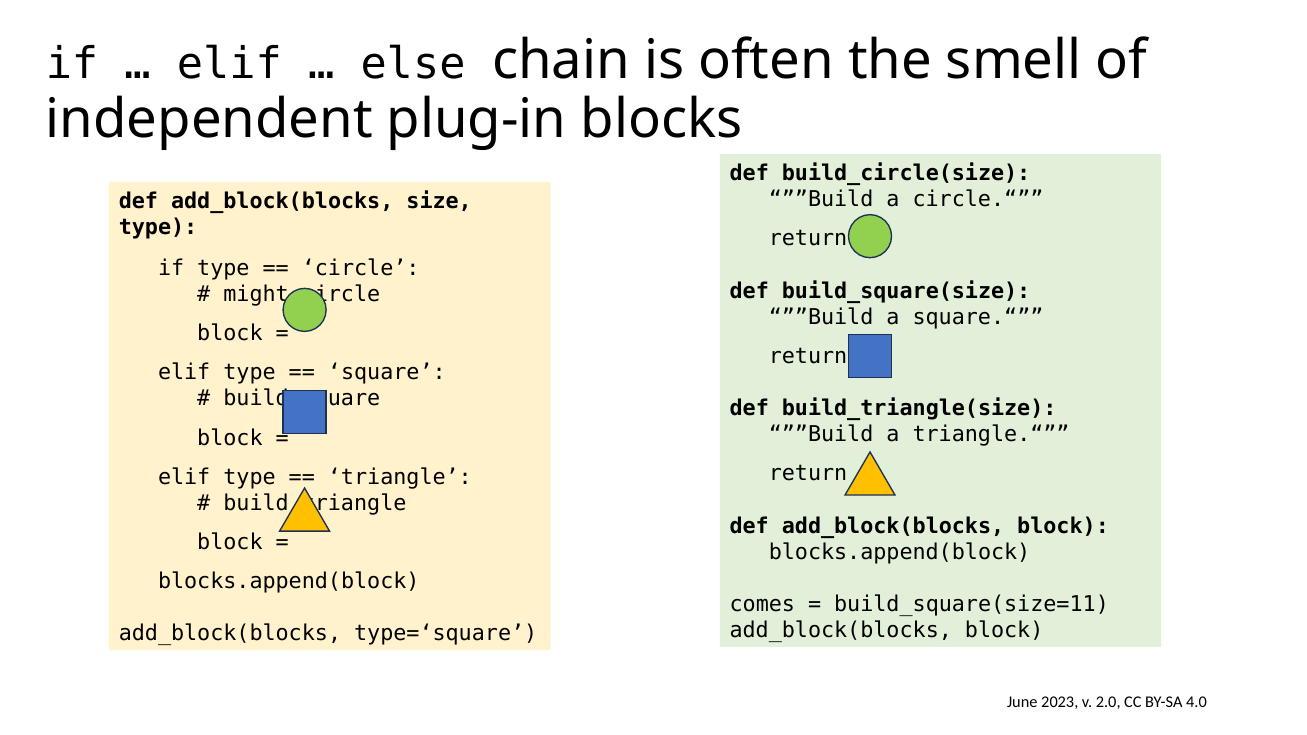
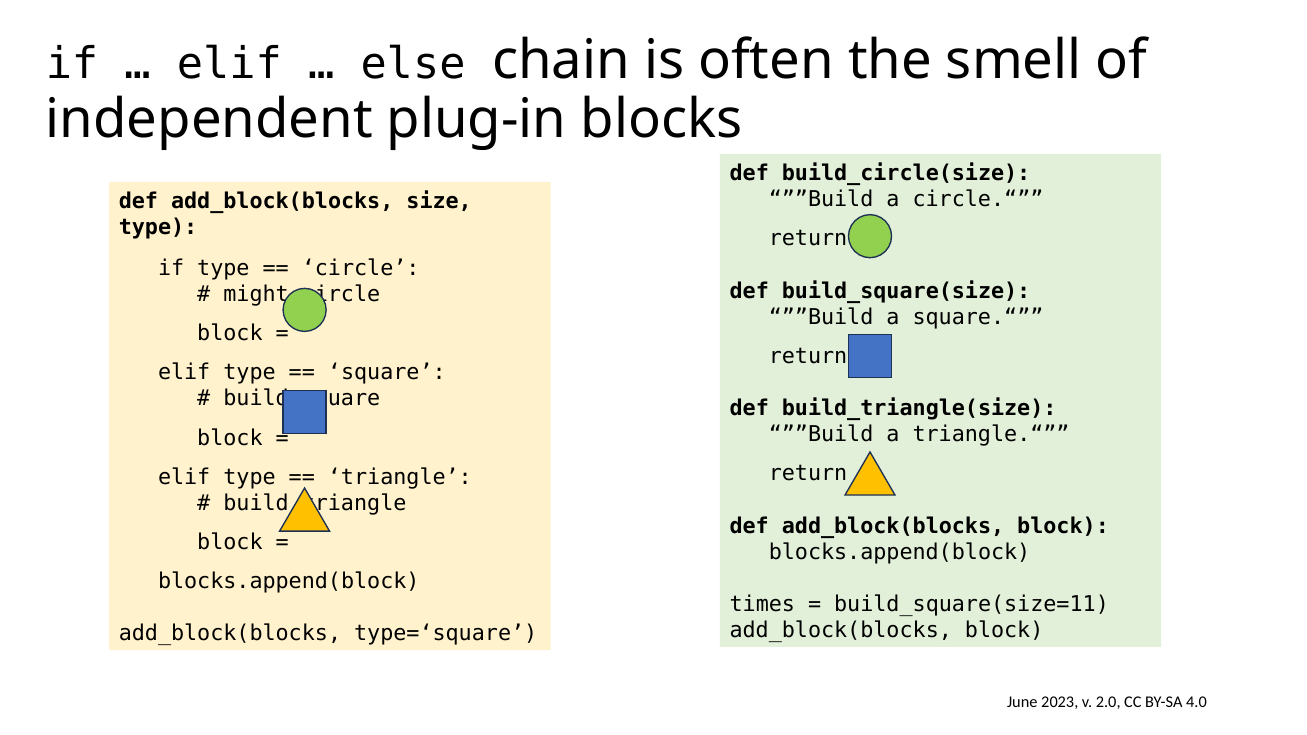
comes: comes -> times
